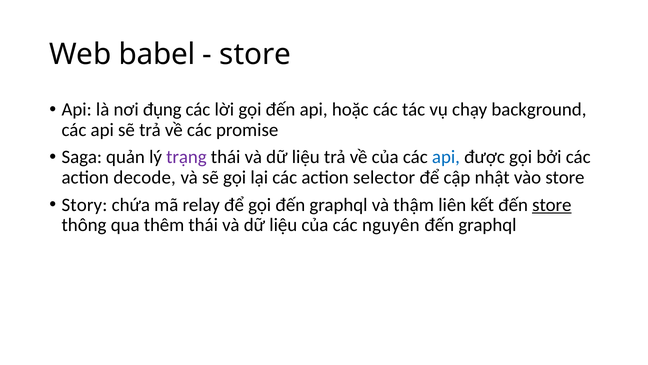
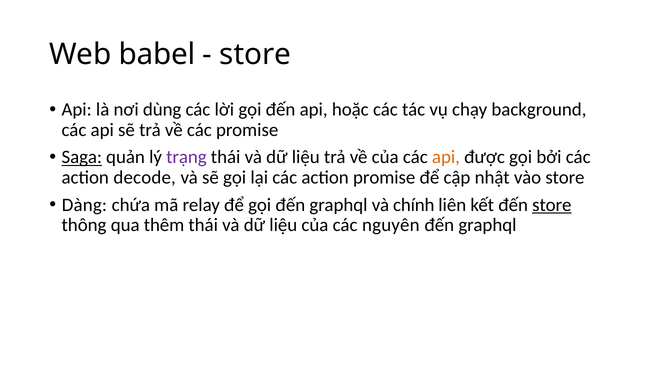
đụng: đụng -> dùng
Saga underline: none -> present
api at (446, 157) colour: blue -> orange
action selector: selector -> promise
Story: Story -> Dàng
thậm: thậm -> chính
